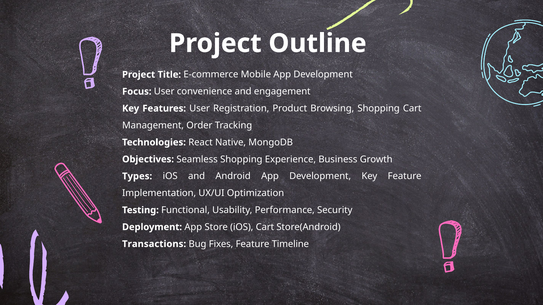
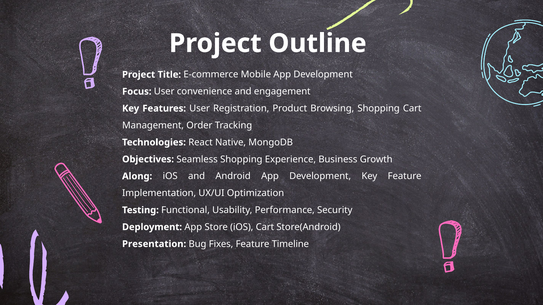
Types: Types -> Along
Transactions: Transactions -> Presentation
